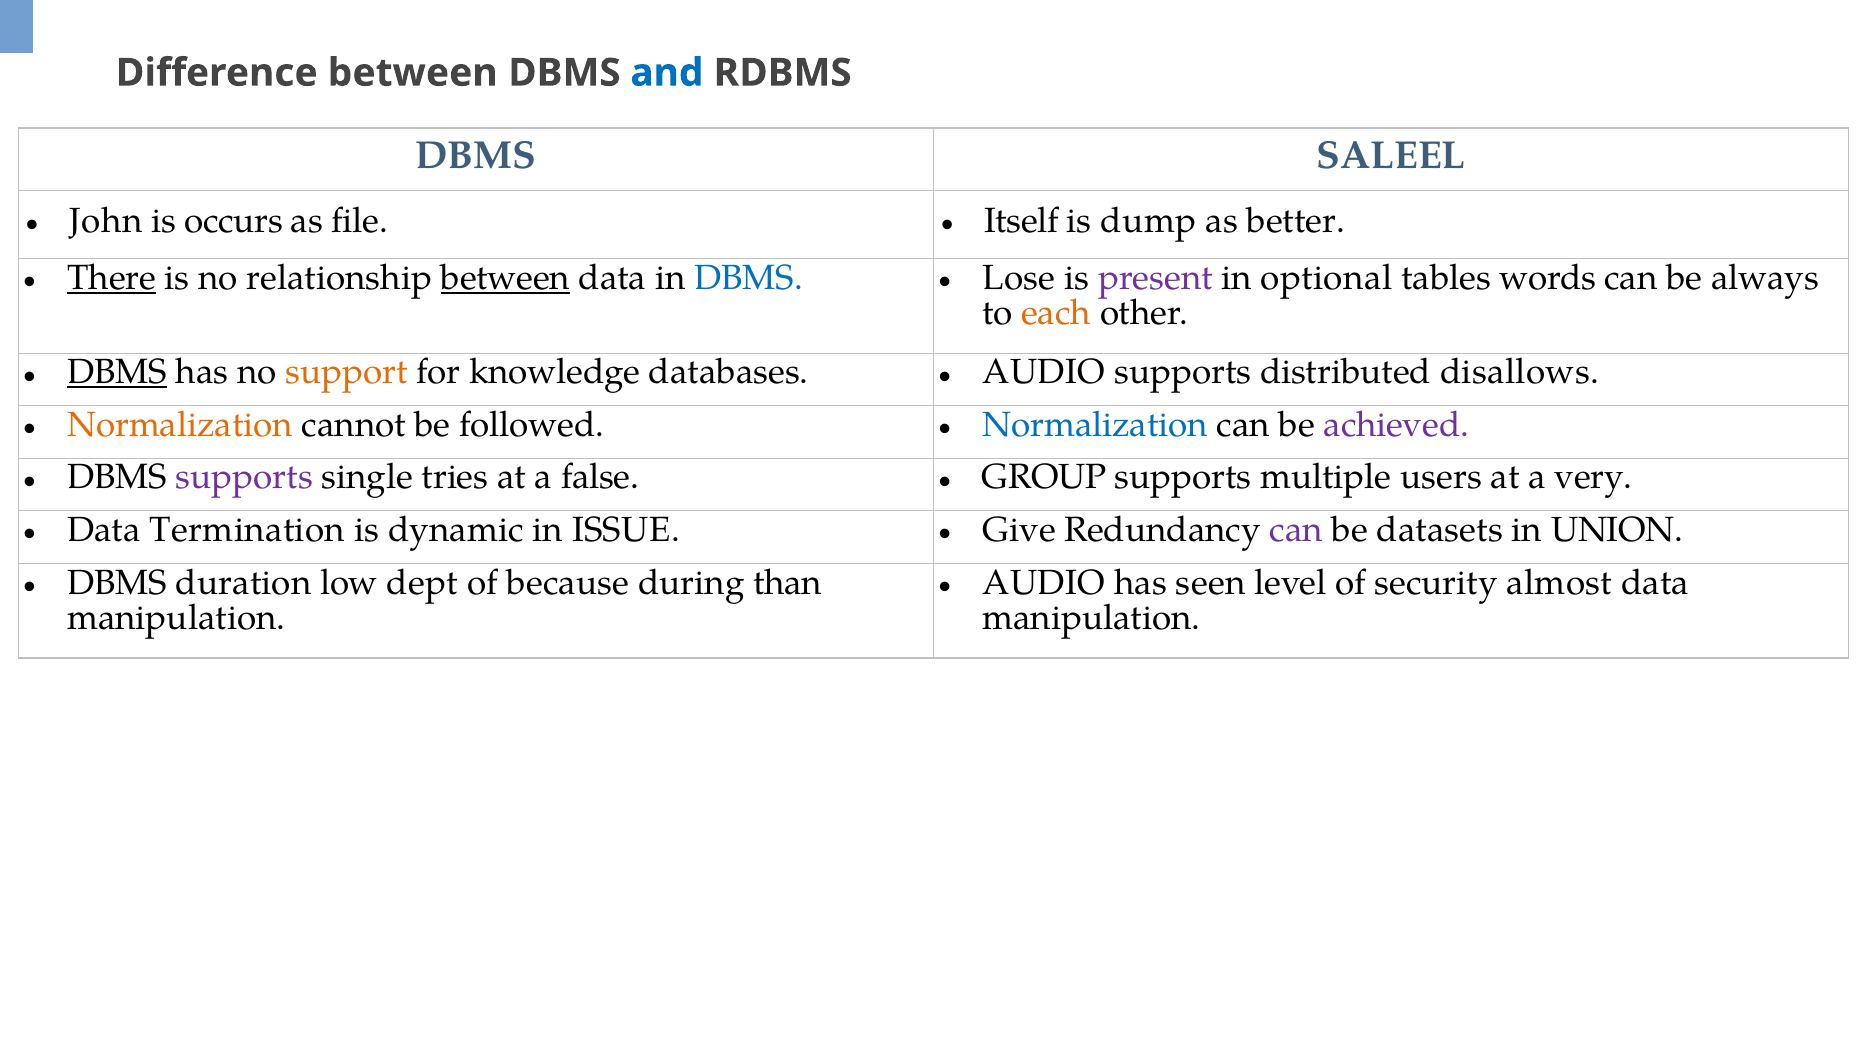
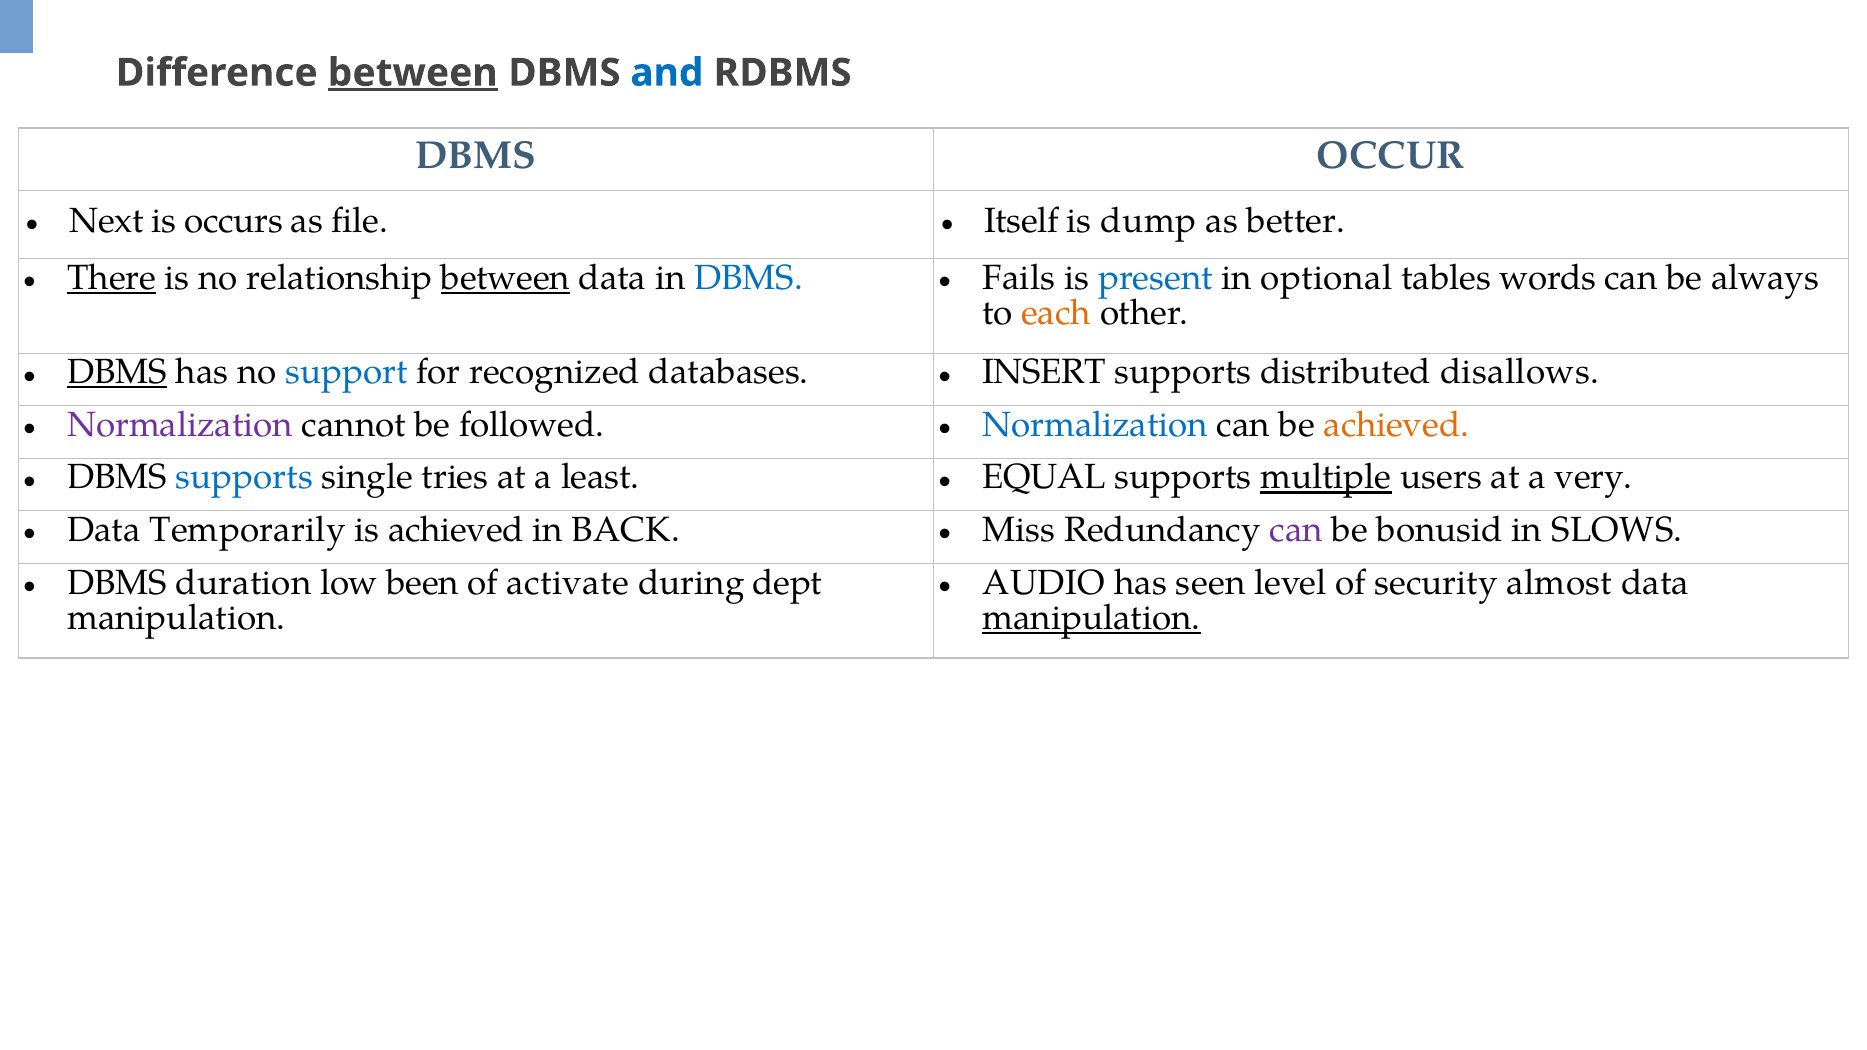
between at (413, 73) underline: none -> present
SALEEL: SALEEL -> OCCUR
John: John -> Next
Lose: Lose -> Fails
present colour: purple -> blue
support colour: orange -> blue
knowledge: knowledge -> recognized
AUDIO at (1044, 372): AUDIO -> INSERT
Normalization at (180, 425) colour: orange -> purple
achieved at (1396, 425) colour: purple -> orange
supports at (244, 477) colour: purple -> blue
false: false -> least
GROUP: GROUP -> EQUAL
multiple underline: none -> present
Termination: Termination -> Temporarily
is dynamic: dynamic -> achieved
ISSUE: ISSUE -> BACK
Give: Give -> Miss
datasets: datasets -> bonusid
UNION: UNION -> SLOWS
dept: dept -> been
because: because -> activate
than: than -> dept
manipulation at (1092, 618) underline: none -> present
